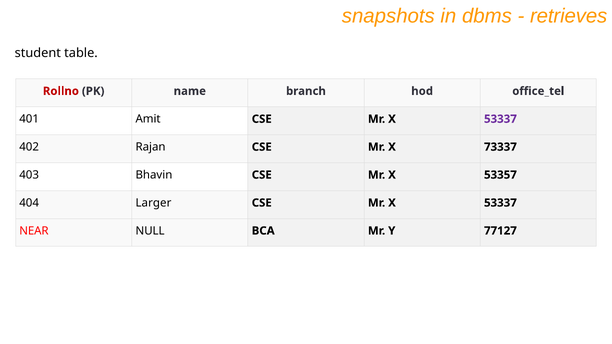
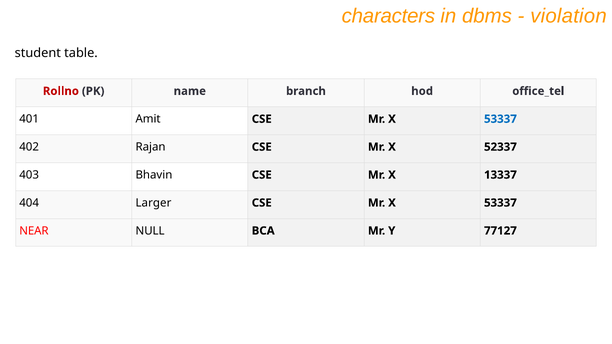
snapshots: snapshots -> characters
retrieves: retrieves -> violation
53337 at (500, 119) colour: purple -> blue
73337: 73337 -> 52337
53357: 53357 -> 13337
